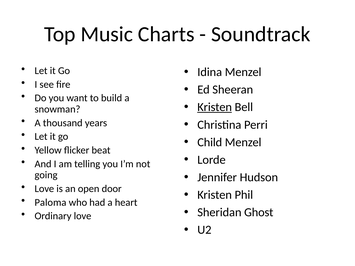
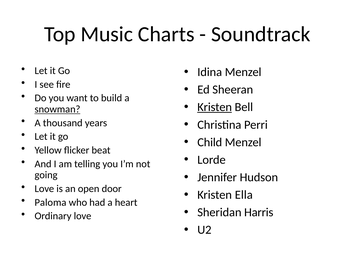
snowman underline: none -> present
Phil: Phil -> Ella
Ghost: Ghost -> Harris
